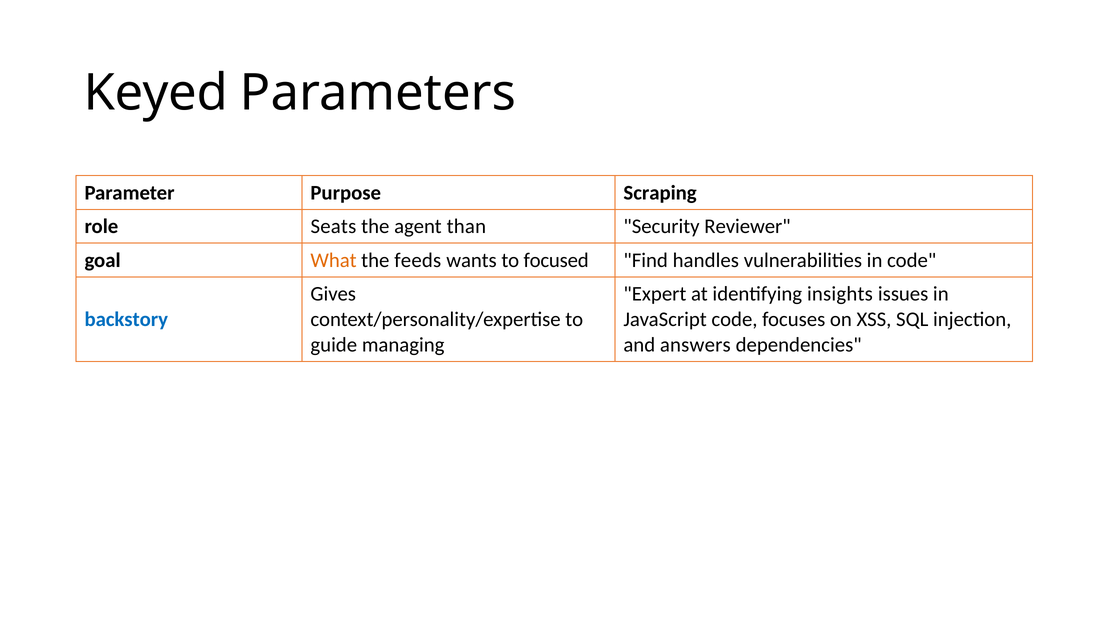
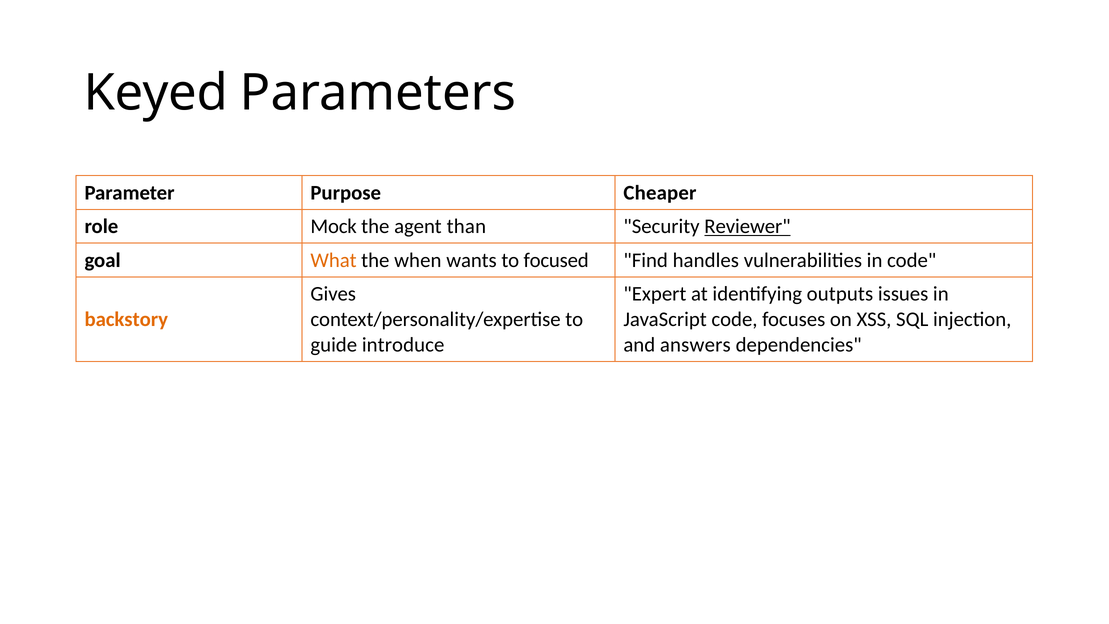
Scraping: Scraping -> Cheaper
Seats: Seats -> Mock
Reviewer underline: none -> present
feeds: feeds -> when
insights: insights -> outputs
backstory colour: blue -> orange
managing: managing -> introduce
